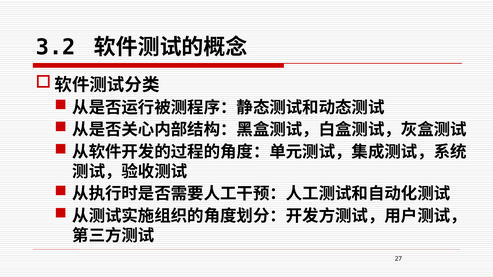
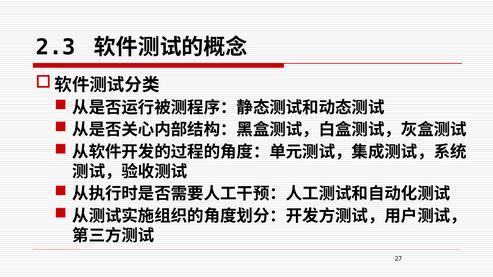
3.2: 3.2 -> 2.3
